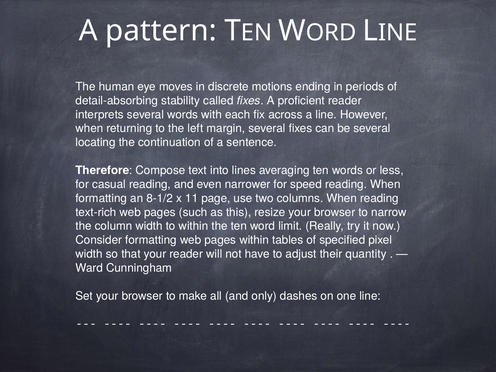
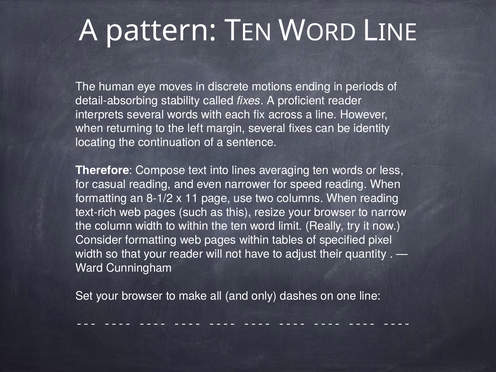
be several: several -> identity
